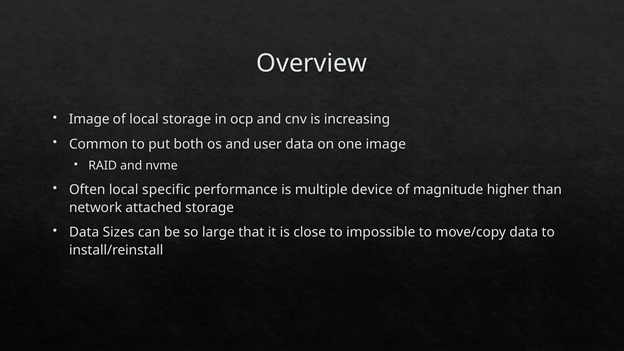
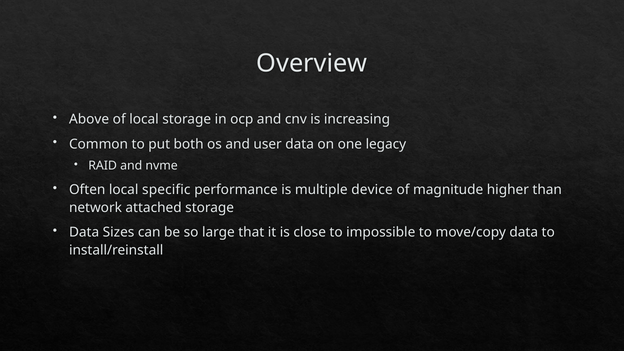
Image at (89, 119): Image -> Above
one image: image -> legacy
